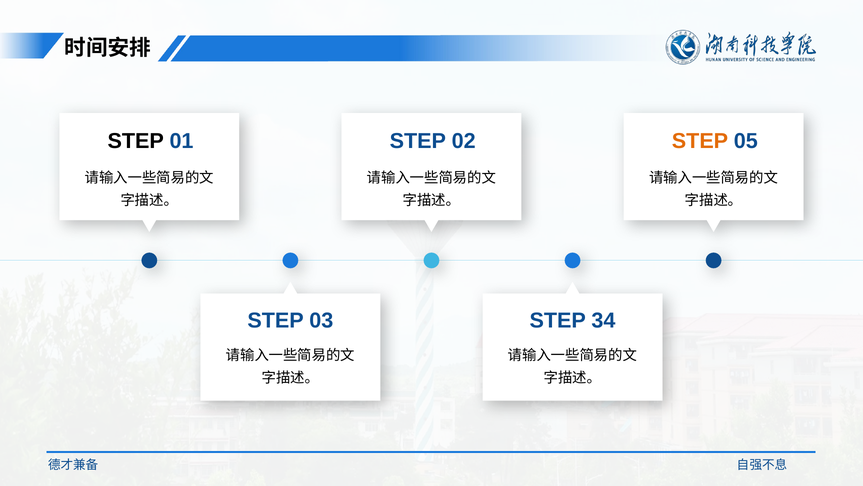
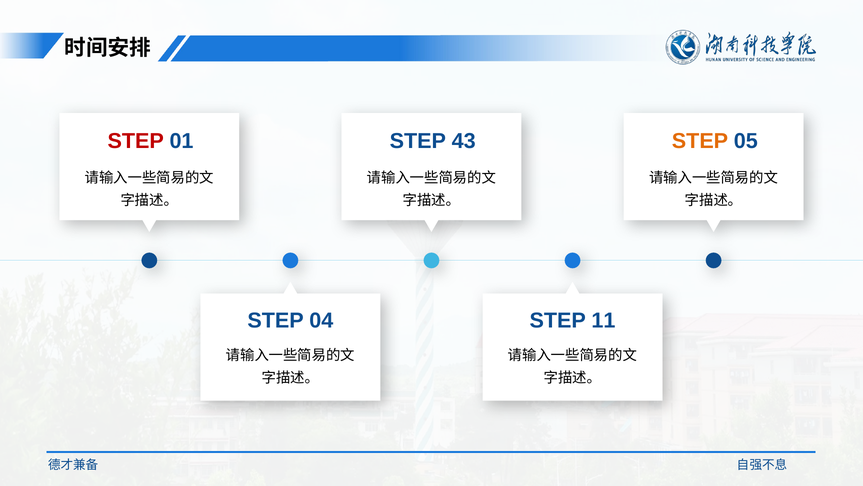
STEP at (136, 141) colour: black -> red
02: 02 -> 43
03: 03 -> 04
34: 34 -> 11
